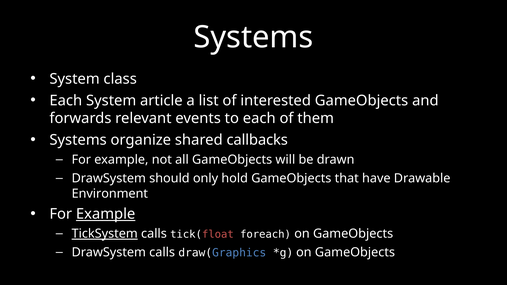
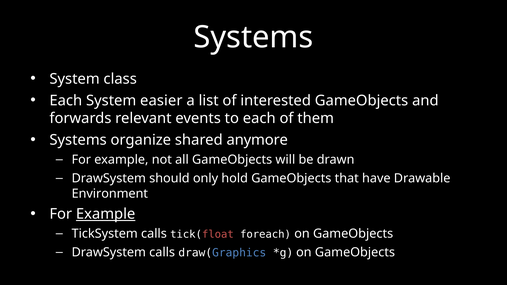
article: article -> easier
callbacks: callbacks -> anymore
TickSystem underline: present -> none
